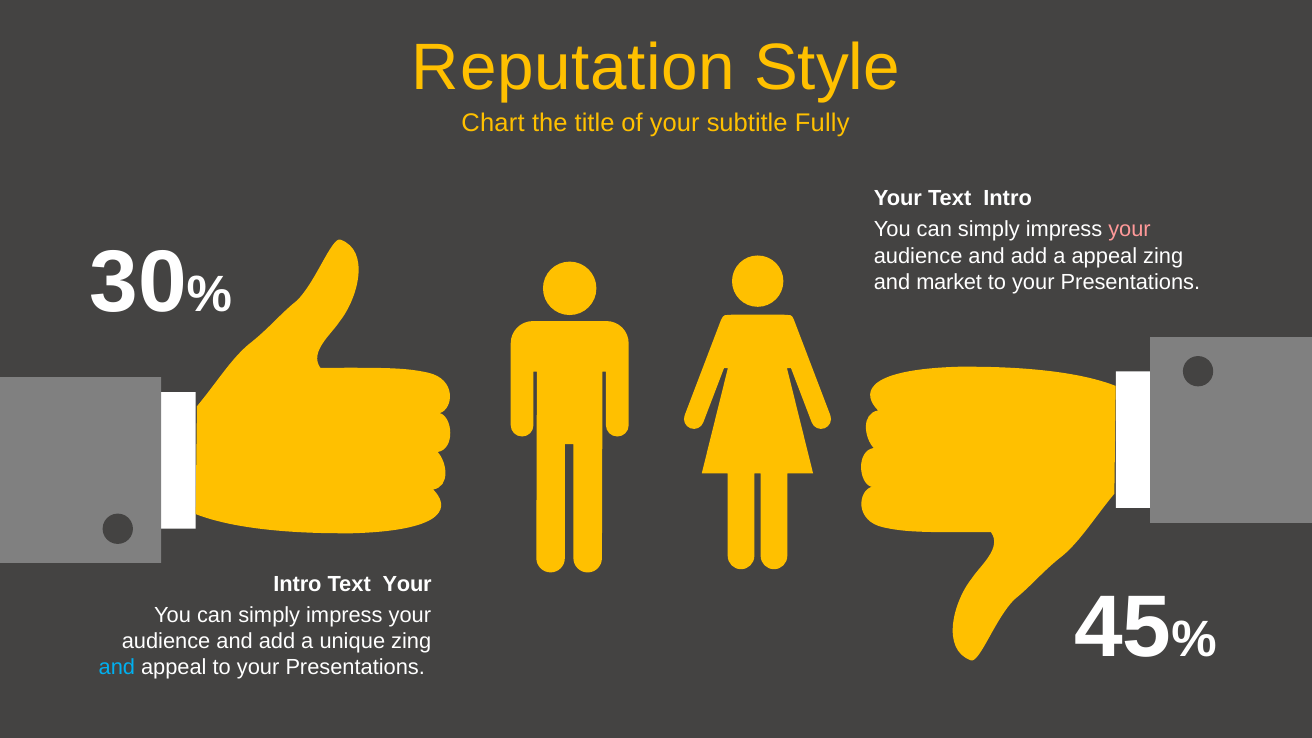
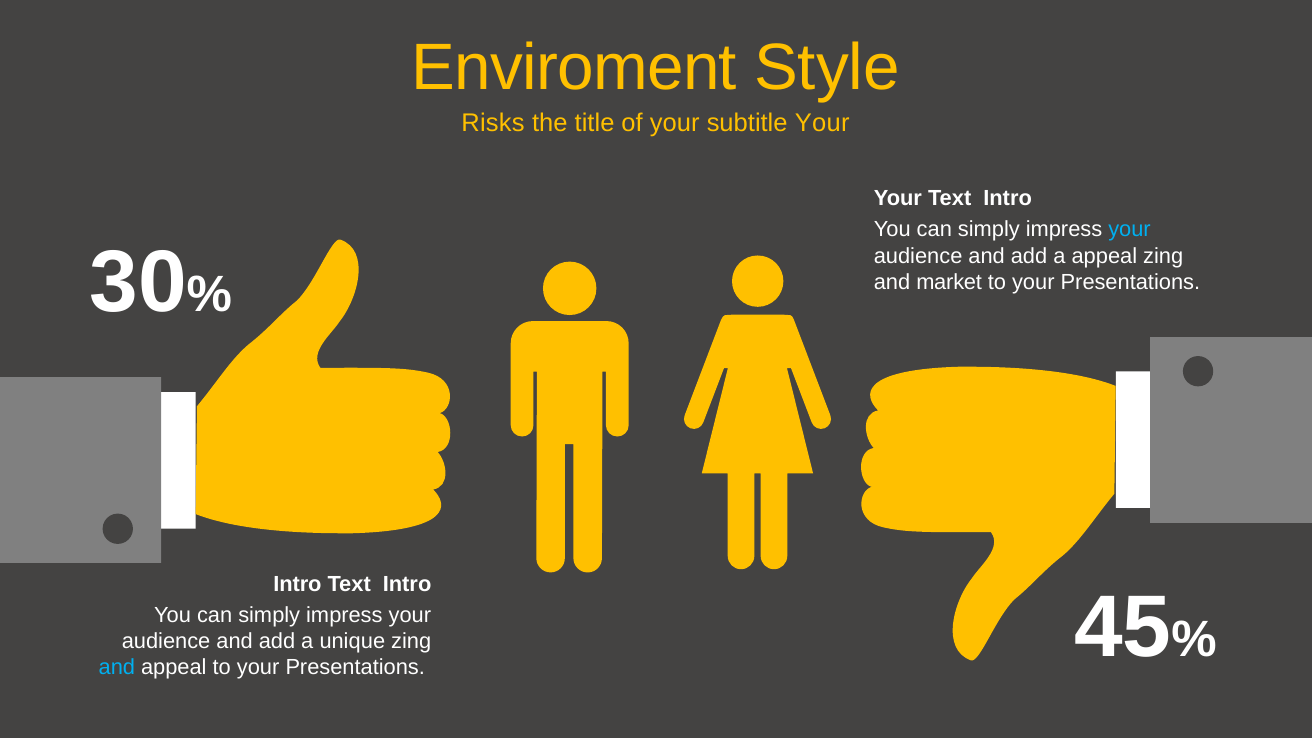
Reputation: Reputation -> Enviroment
Chart: Chart -> Risks
subtitle Fully: Fully -> Your
your at (1130, 230) colour: pink -> light blue
Your at (407, 584): Your -> Intro
